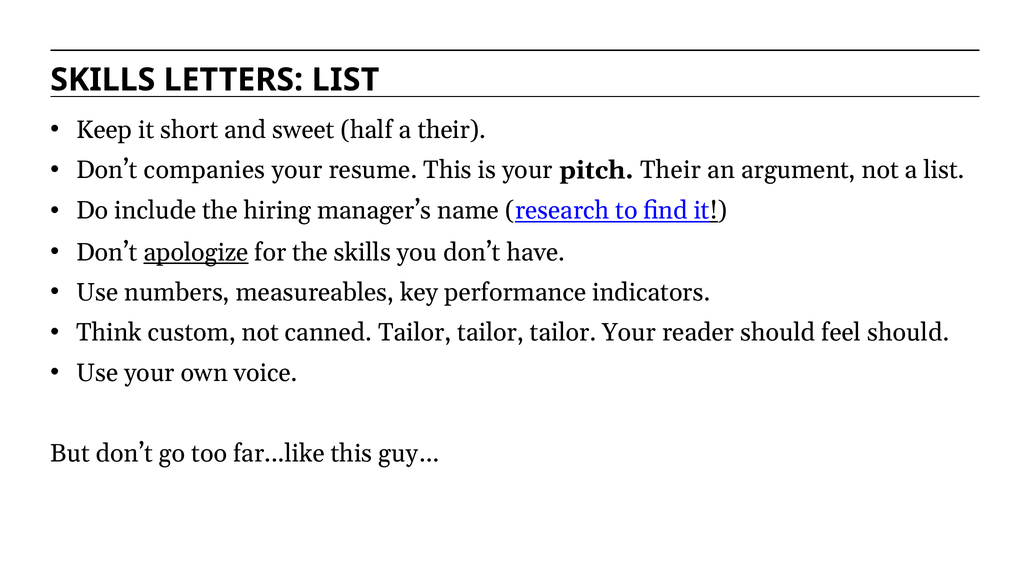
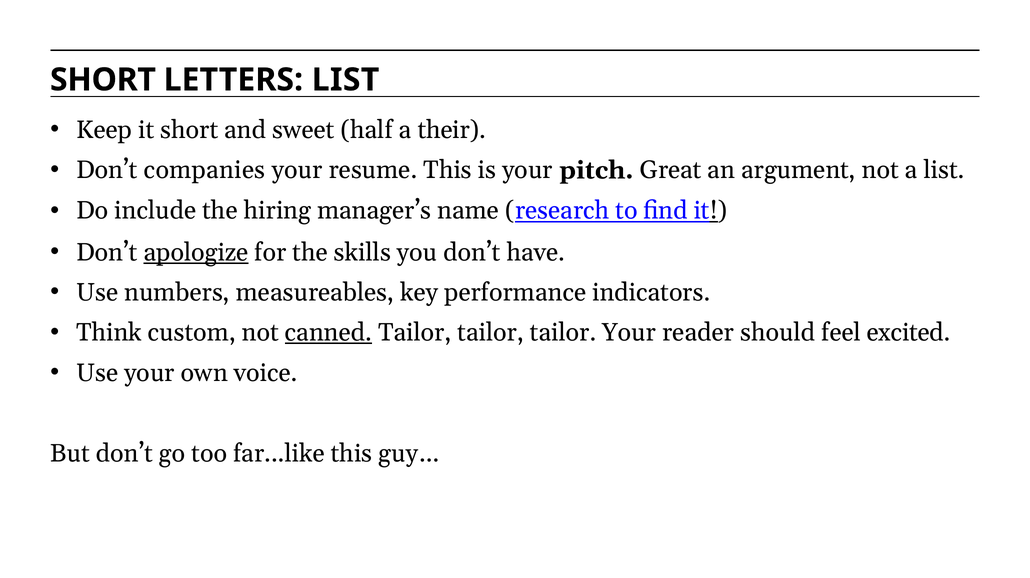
SKILLS at (103, 80): SKILLS -> SHORT
pitch Their: Their -> Great
canned underline: none -> present
feel should: should -> excited
